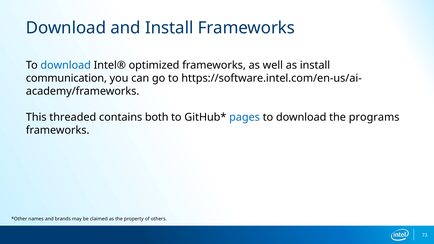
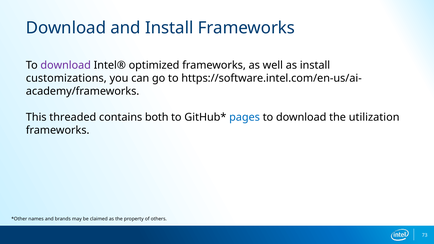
download at (66, 65) colour: blue -> purple
communication: communication -> customizations
programs: programs -> utilization
